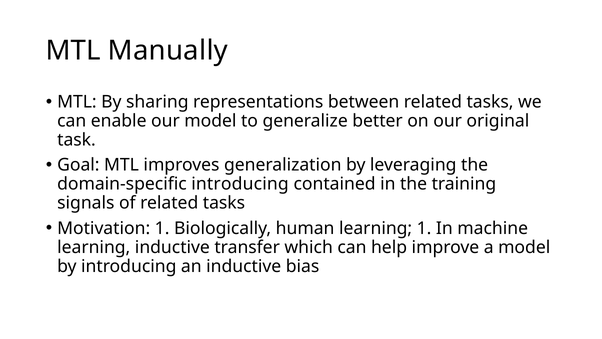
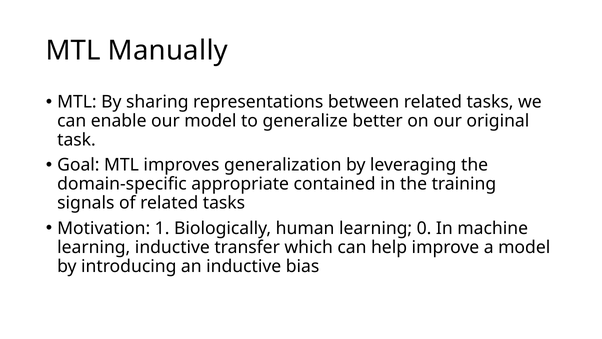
domain-specific introducing: introducing -> appropriate
learning 1: 1 -> 0
